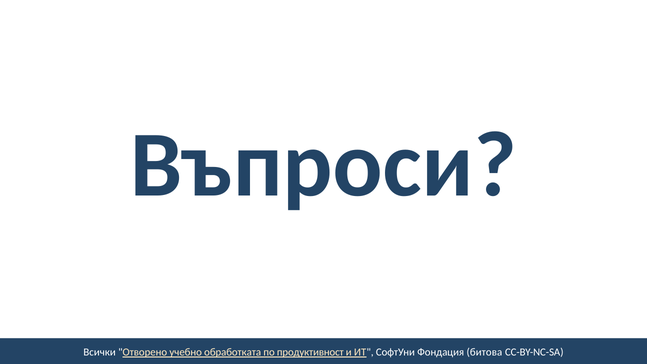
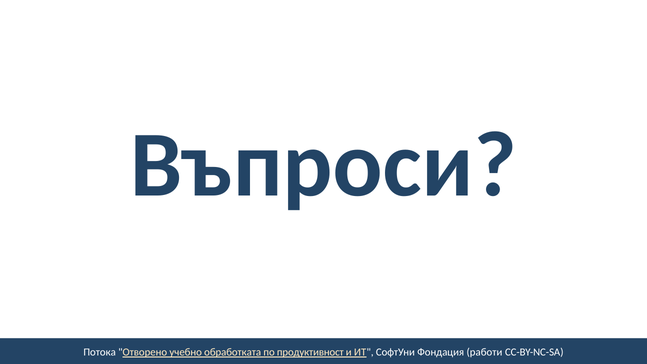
Всички: Всички -> Потока
битова: битова -> работи
